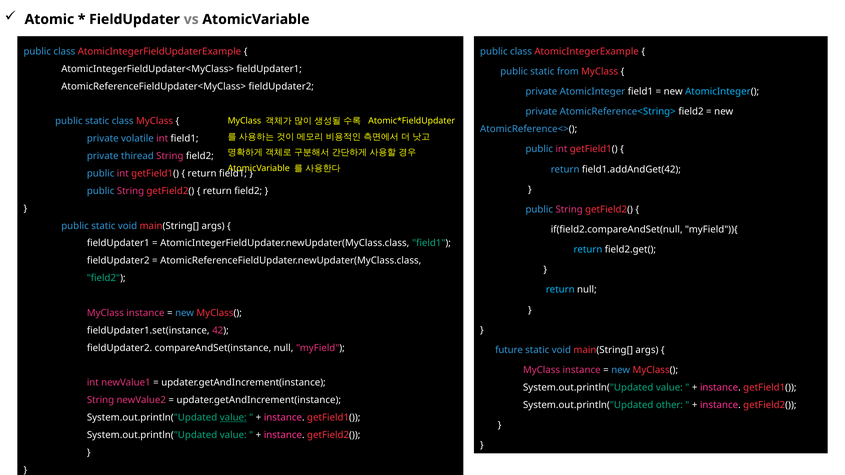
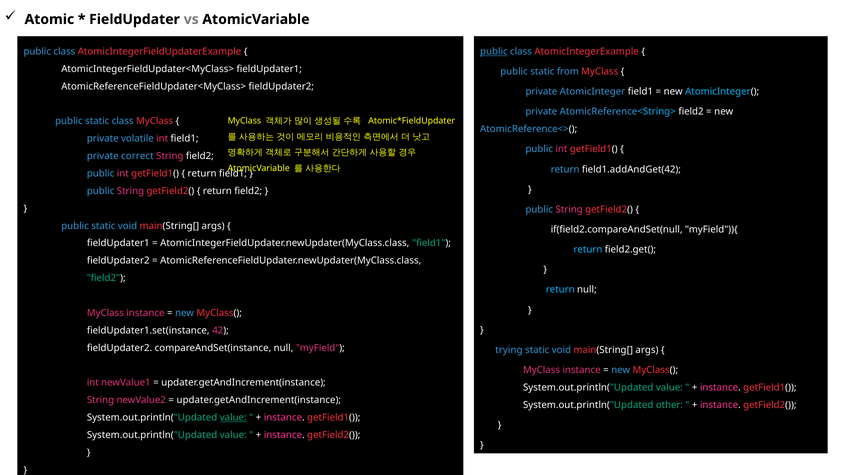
public at (494, 52) underline: none -> present
thiread: thiread -> correct
future: future -> trying
